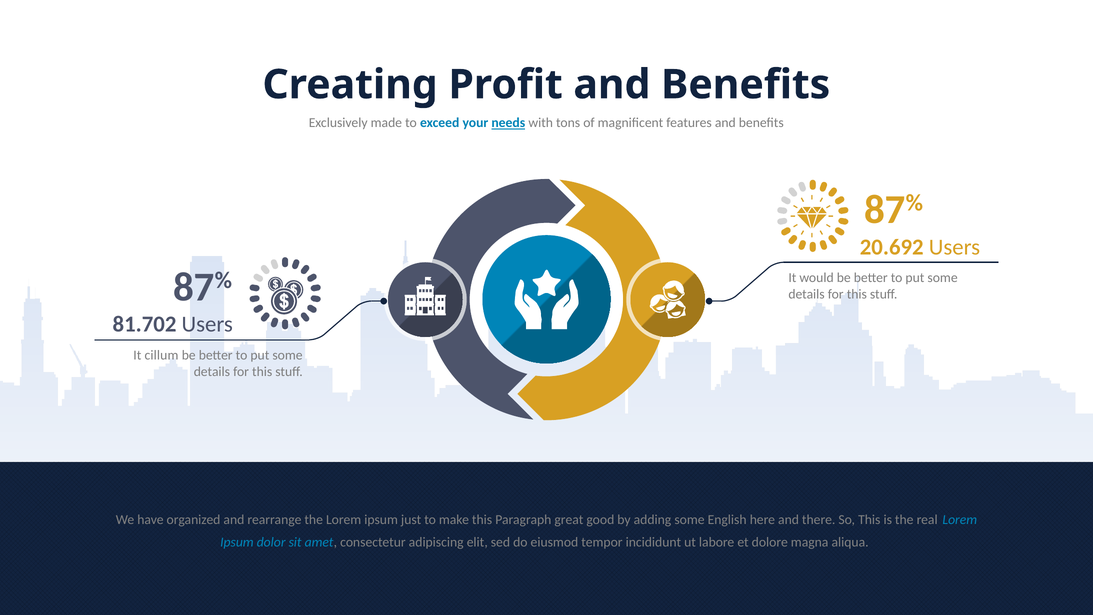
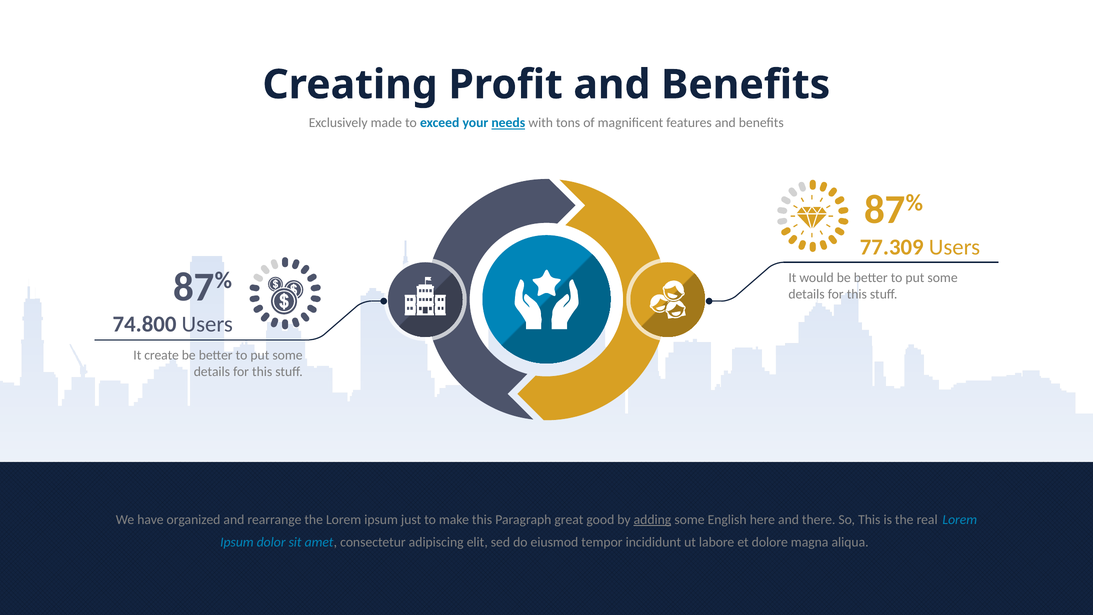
20.692: 20.692 -> 77.309
81.702: 81.702 -> 74.800
cillum: cillum -> create
adding underline: none -> present
